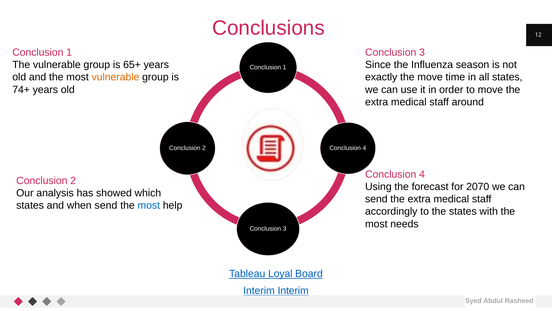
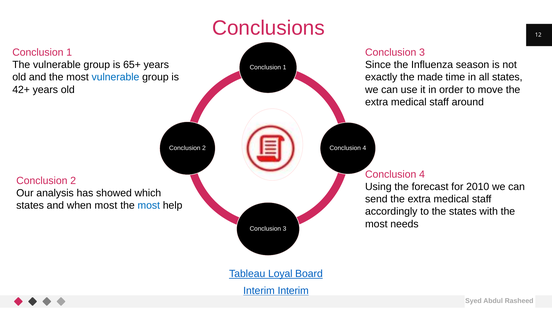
vulnerable at (115, 77) colour: orange -> blue
the move: move -> made
74+: 74+ -> 42+
2070: 2070 -> 2010
when send: send -> most
